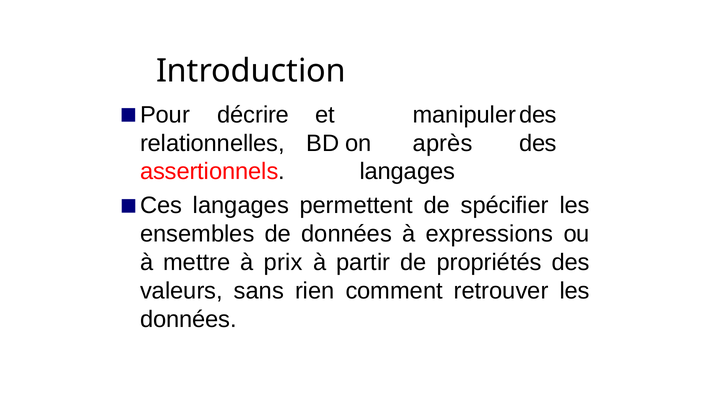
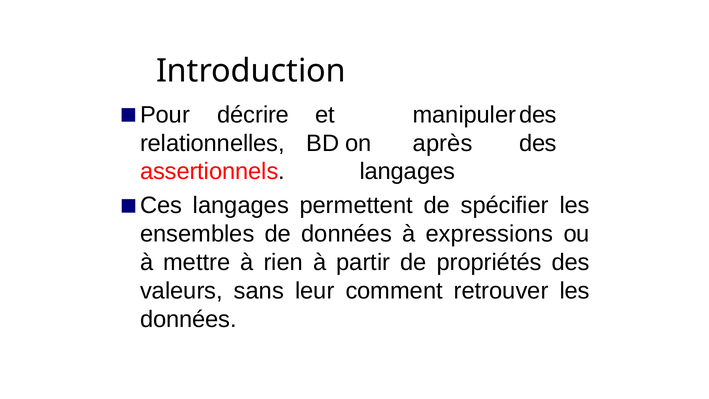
prix: prix -> rien
rien: rien -> leur
